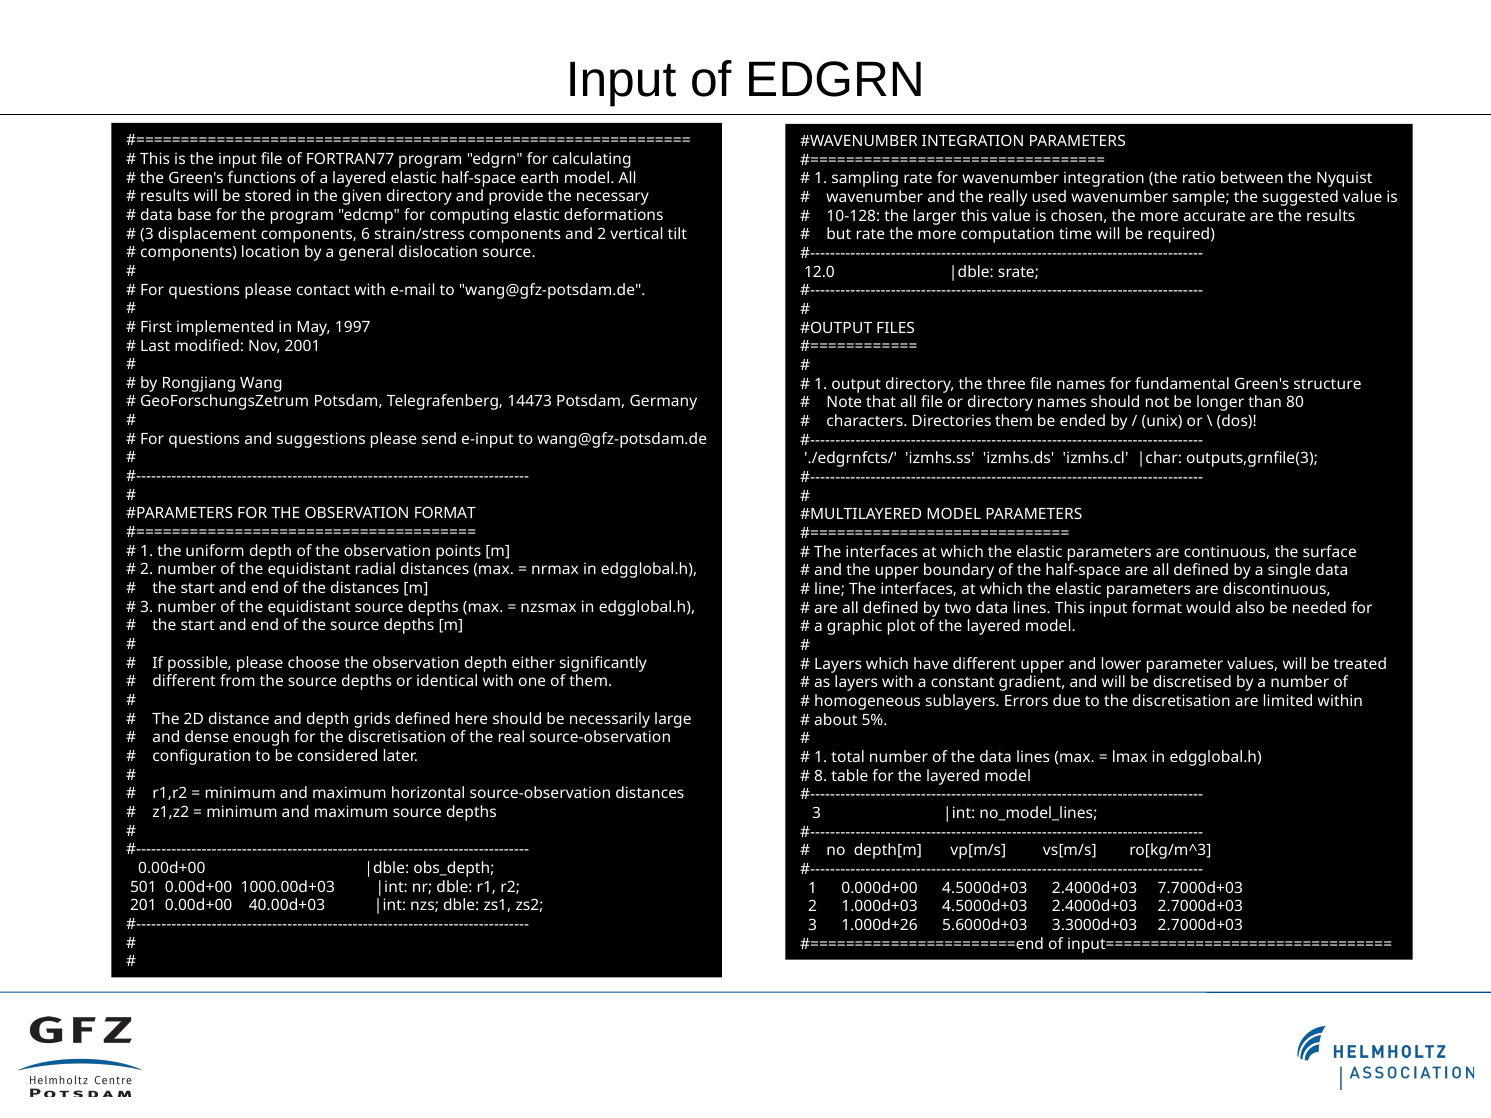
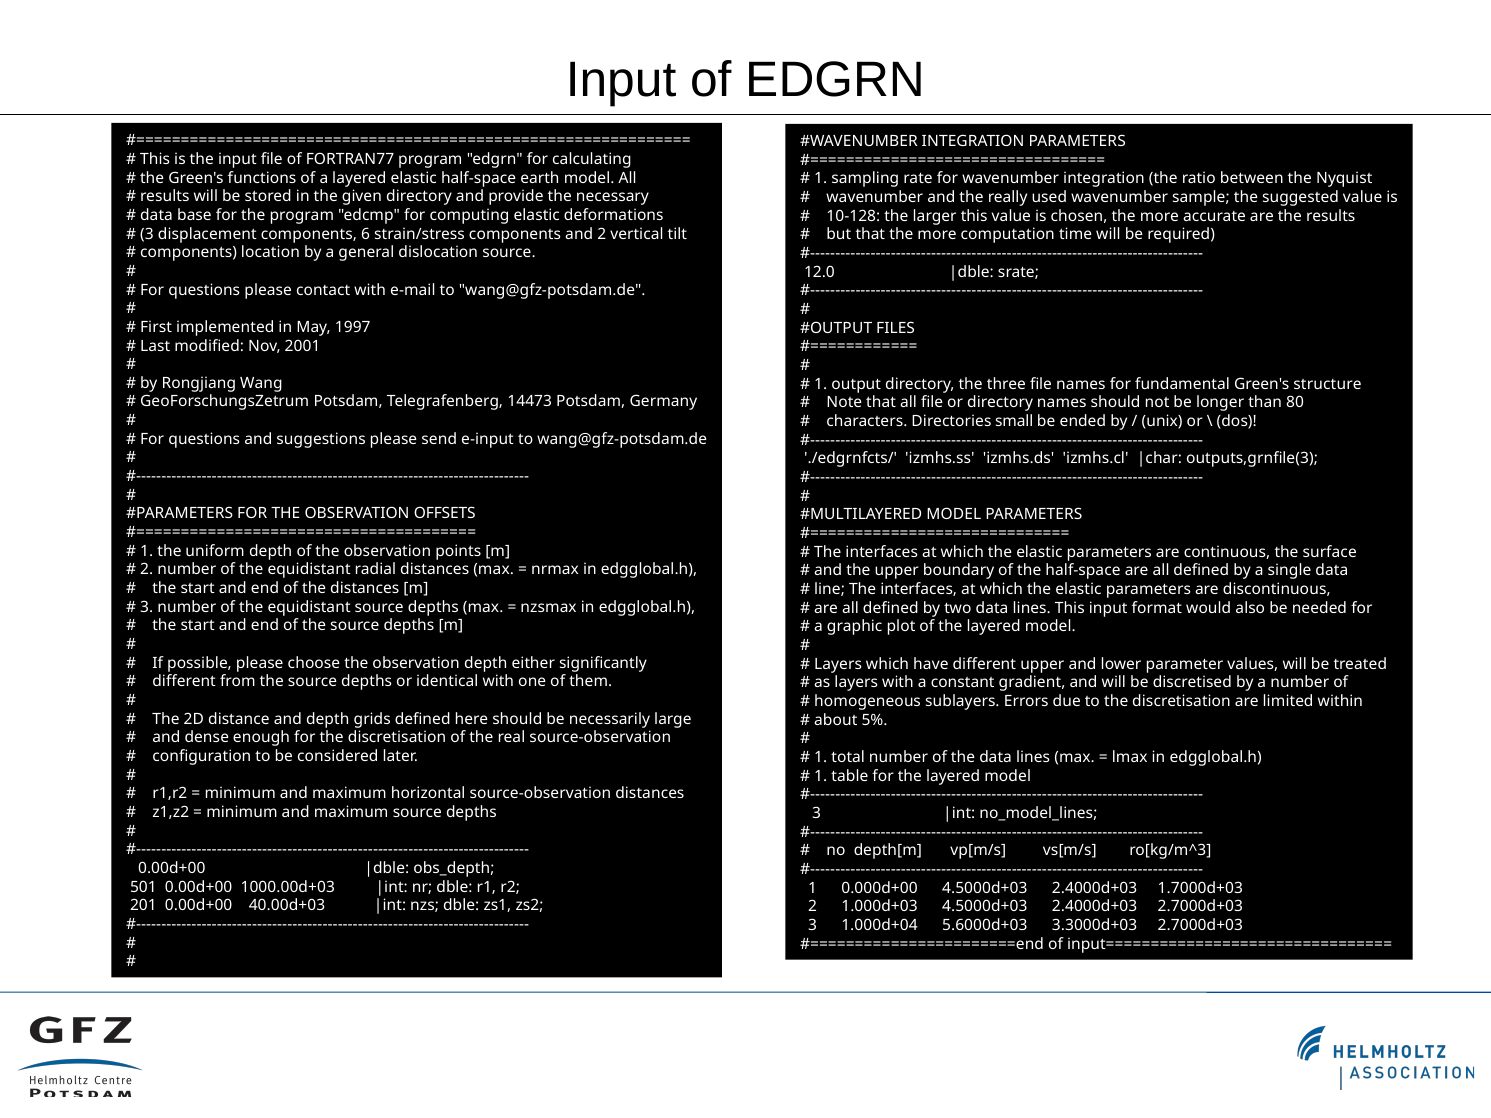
but rate: rate -> that
Directories them: them -> small
OBSERVATION FORMAT: FORMAT -> OFFSETS
8 at (821, 776): 8 -> 1
7.7000d+03: 7.7000d+03 -> 1.7000d+03
1.000d+26: 1.000d+26 -> 1.000d+04
